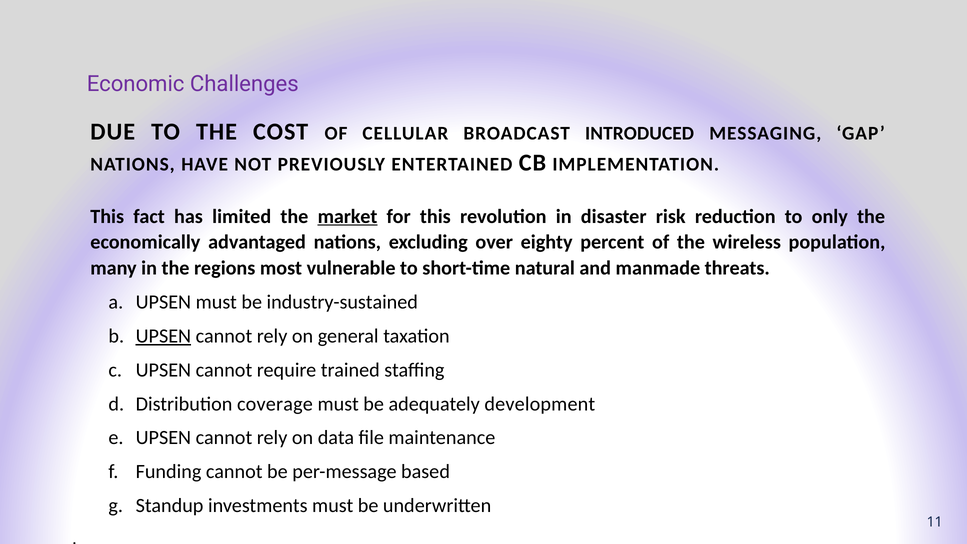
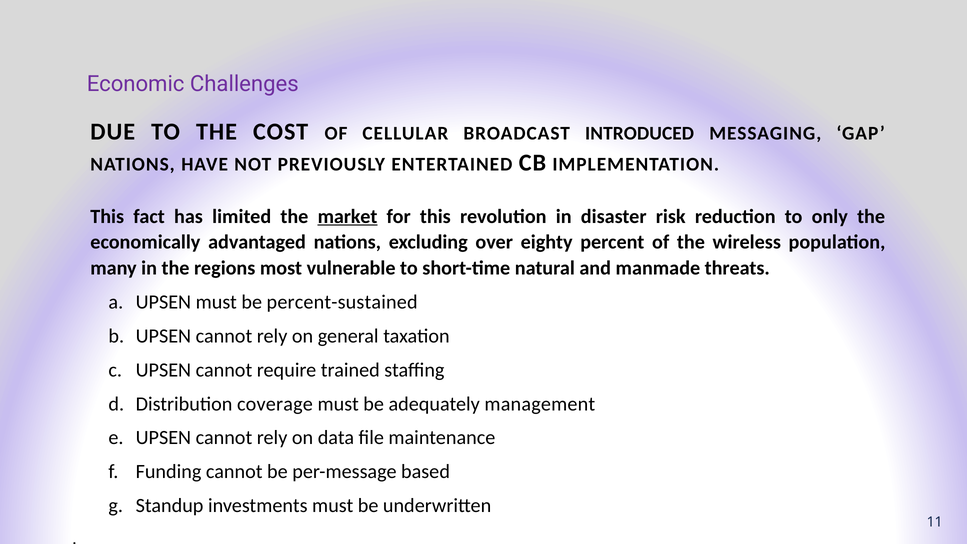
industry-sustained: industry-sustained -> percent-sustained
UPSEN at (163, 336) underline: present -> none
development: development -> management
